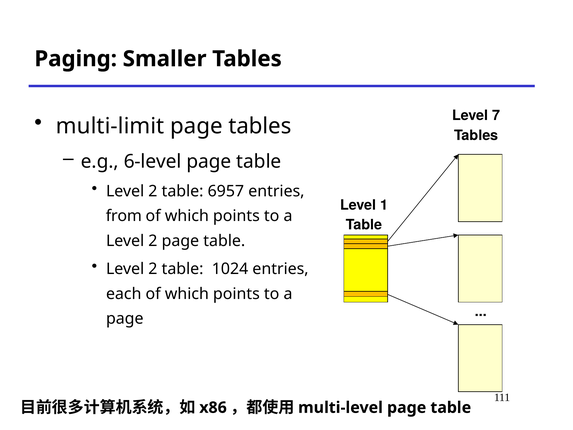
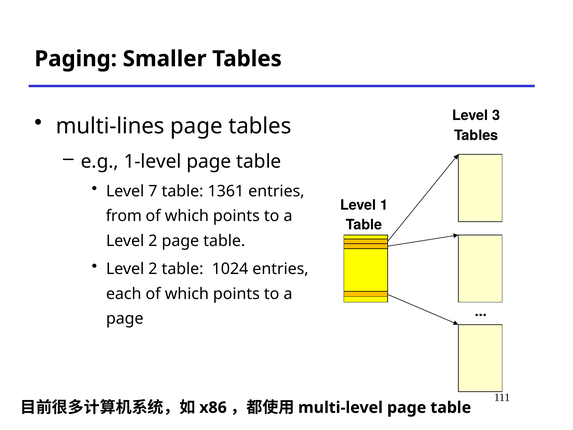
7: 7 -> 3
multi-limit: multi-limit -> multi-lines
6-level: 6-level -> 1-level
2 at (153, 191): 2 -> 7
6957: 6957 -> 1361
